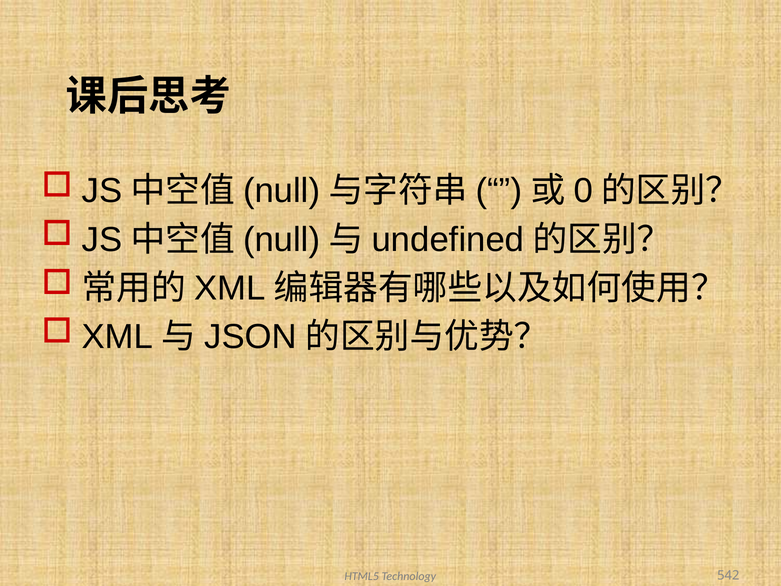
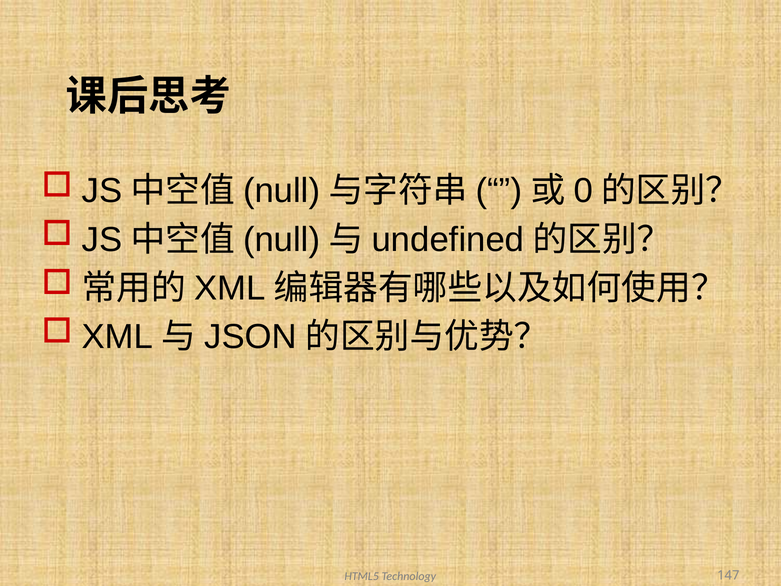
542: 542 -> 147
